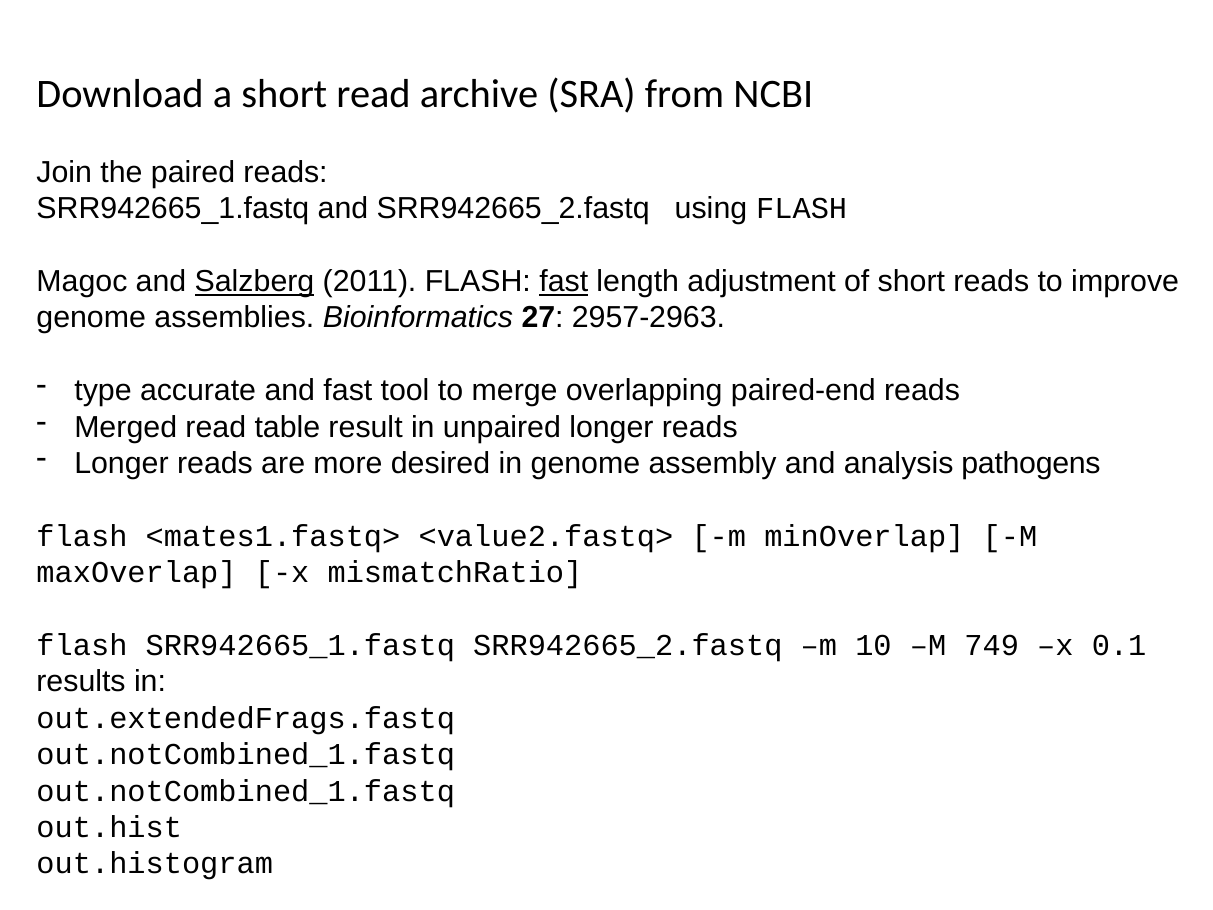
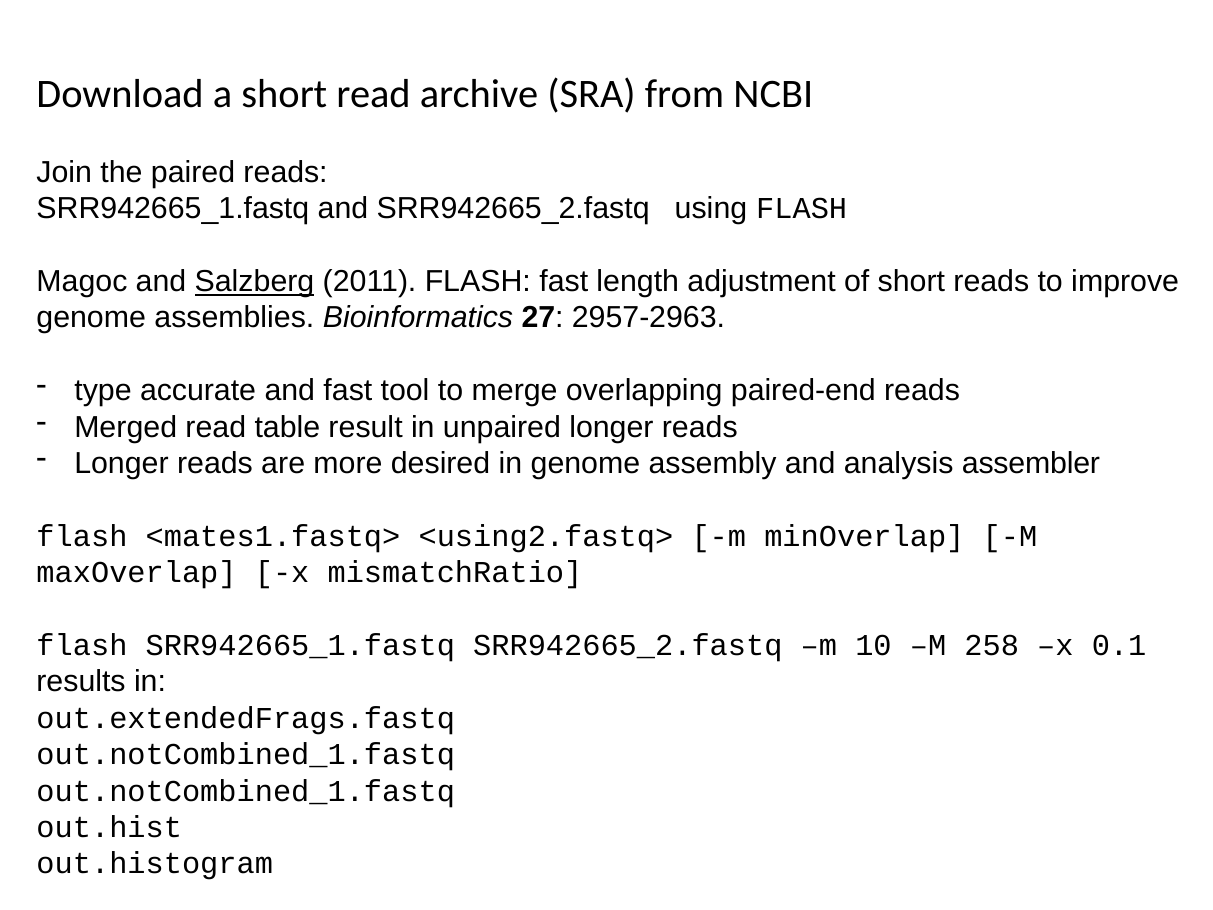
fast at (564, 281) underline: present -> none
pathogens: pathogens -> assembler
<value2.fastq>: <value2.fastq> -> <using2.fastq>
749: 749 -> 258
